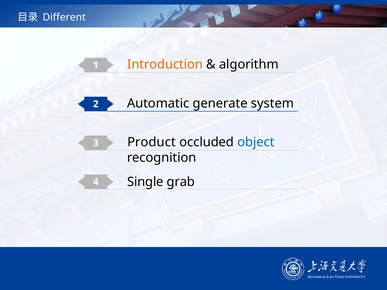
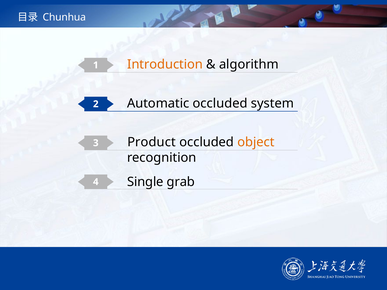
Different: Different -> Chunhua
Automatic generate: generate -> occluded
object colour: blue -> orange
